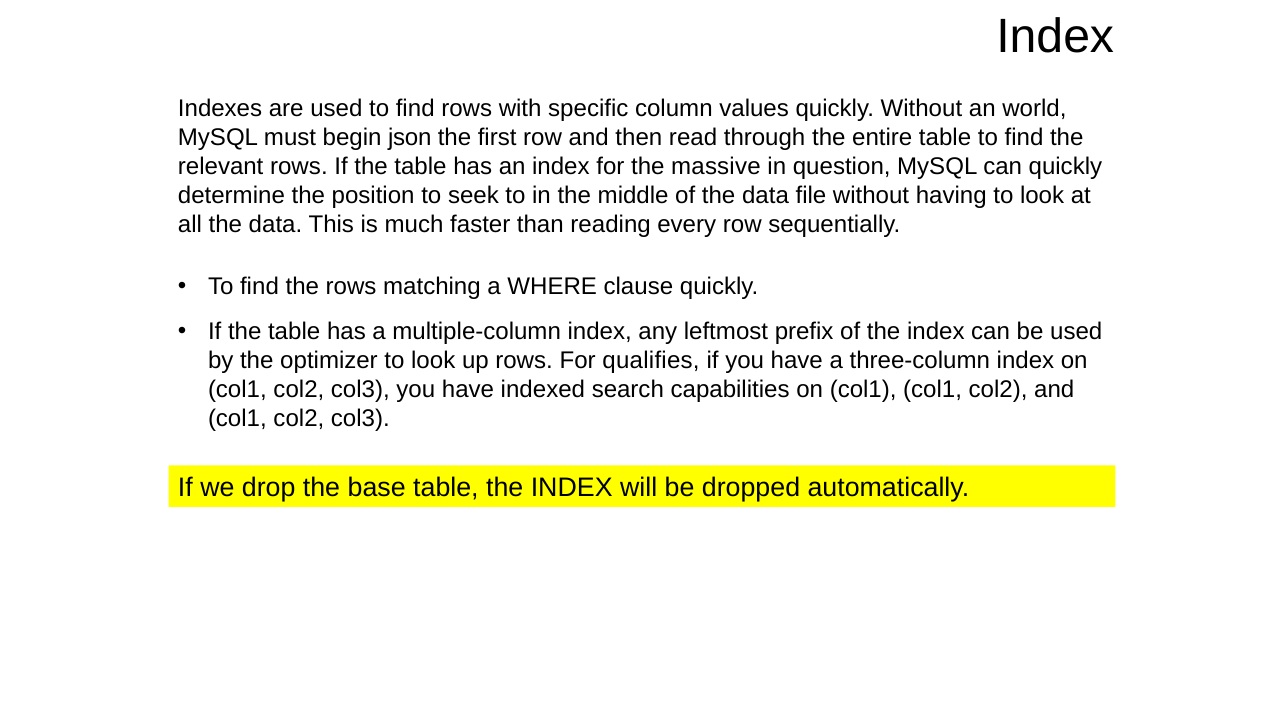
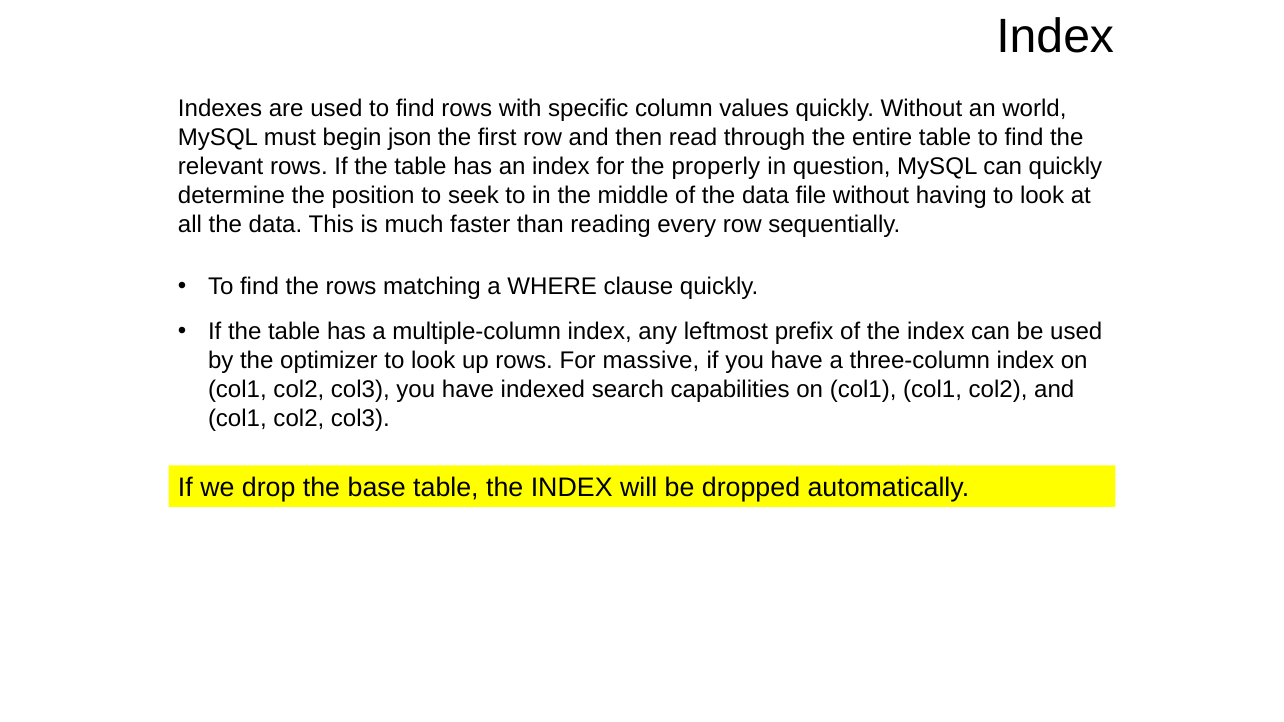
massive: massive -> properly
qualifies: qualifies -> massive
